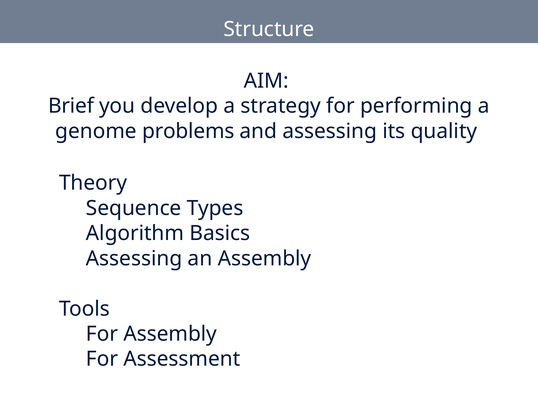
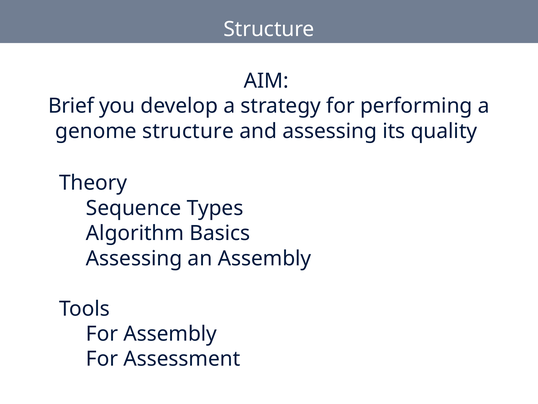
genome problems: problems -> structure
